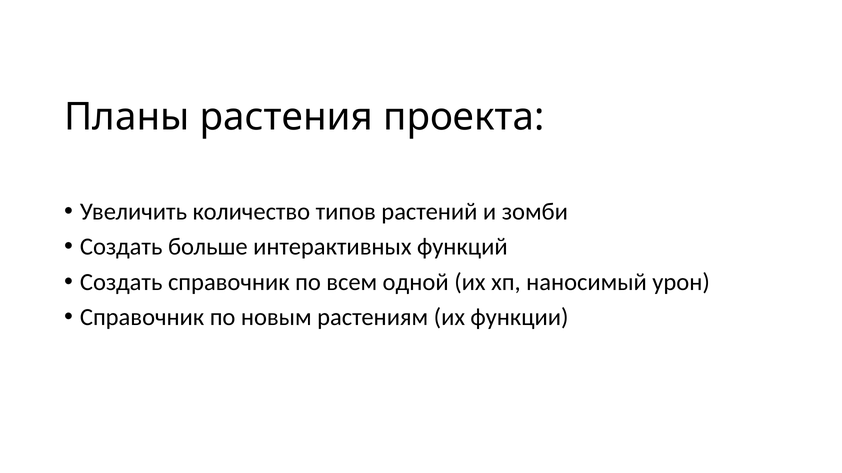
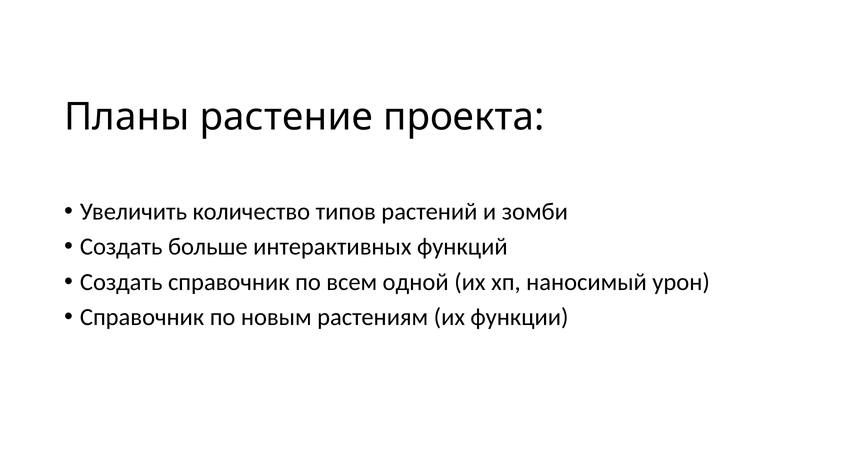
растения: растения -> растение
